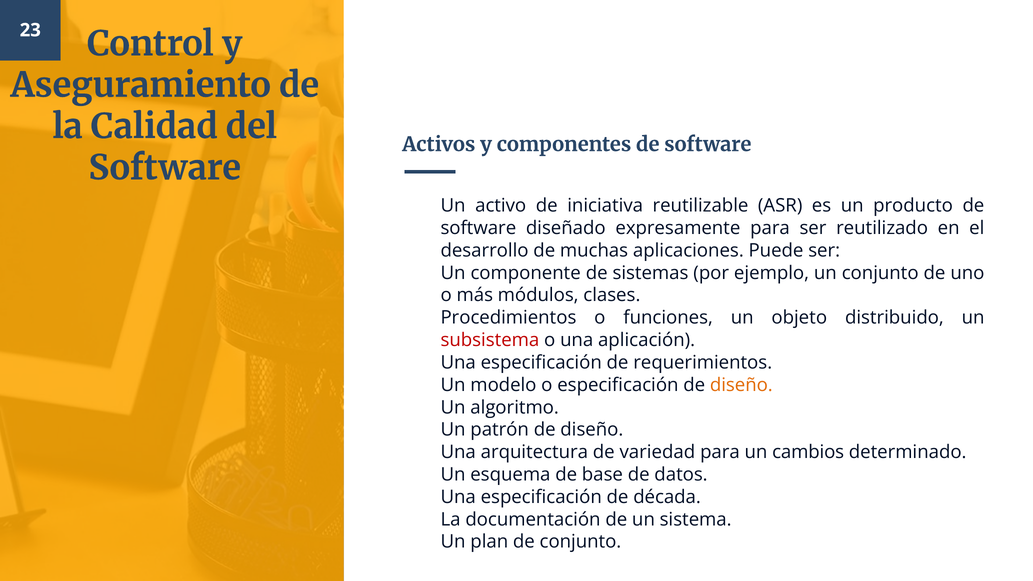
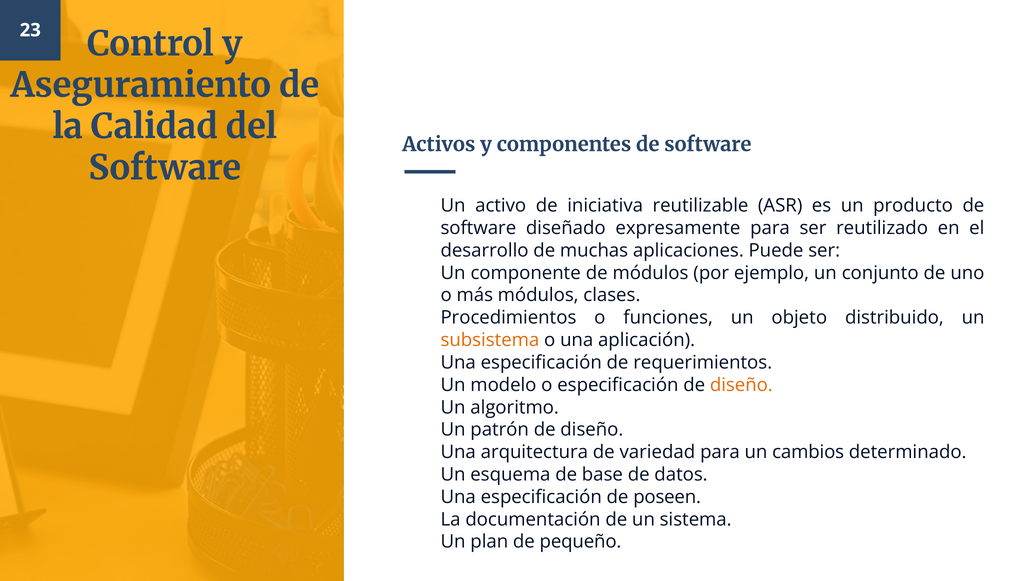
de sistemas: sistemas -> módulos
subsistema colour: red -> orange
década: década -> poseen
de conjunto: conjunto -> pequeño
